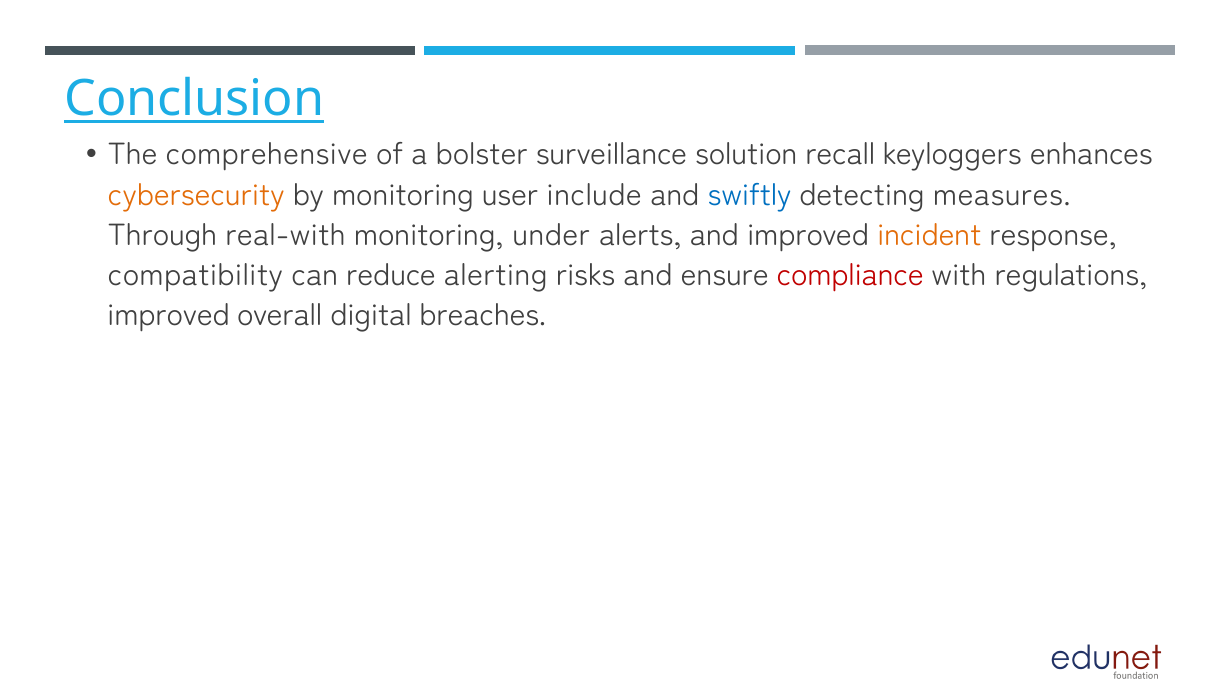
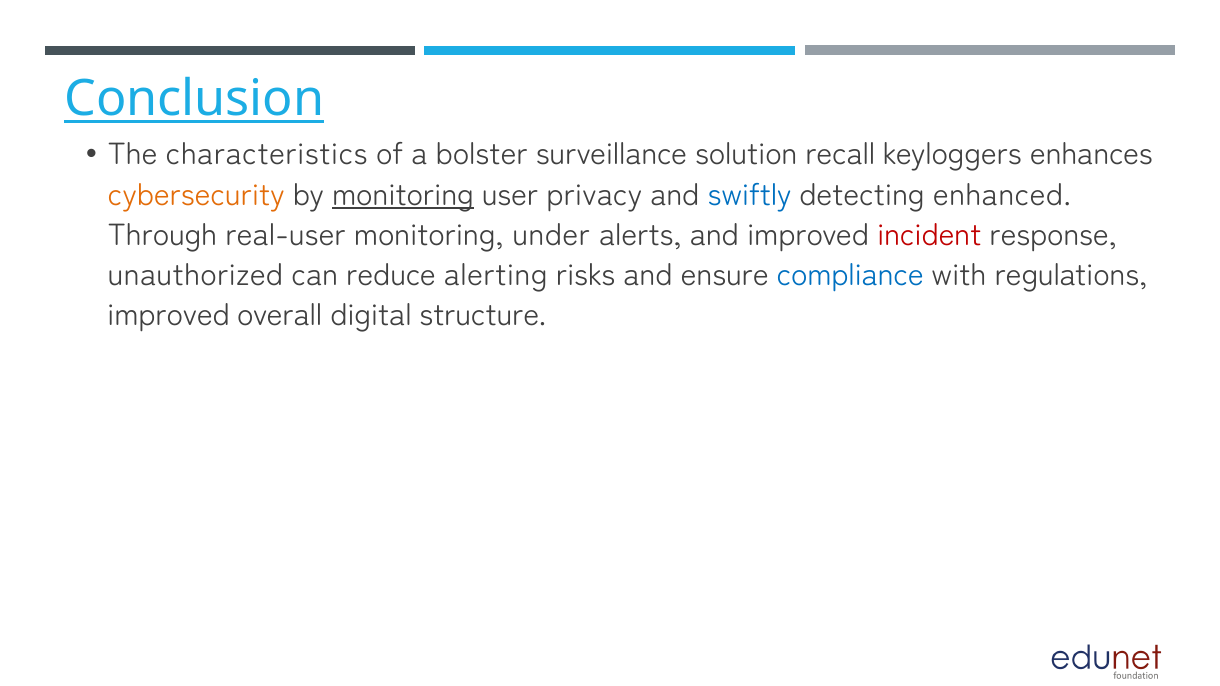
comprehensive: comprehensive -> characteristics
monitoring at (403, 195) underline: none -> present
include: include -> privacy
measures: measures -> enhanced
real-with: real-with -> real-user
incident colour: orange -> red
compatibility: compatibility -> unauthorized
compliance colour: red -> blue
breaches: breaches -> structure
